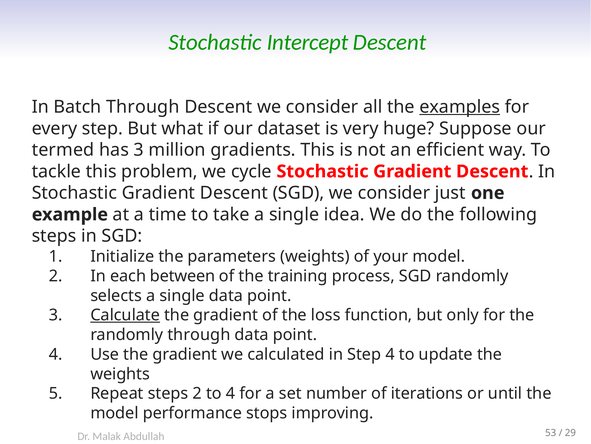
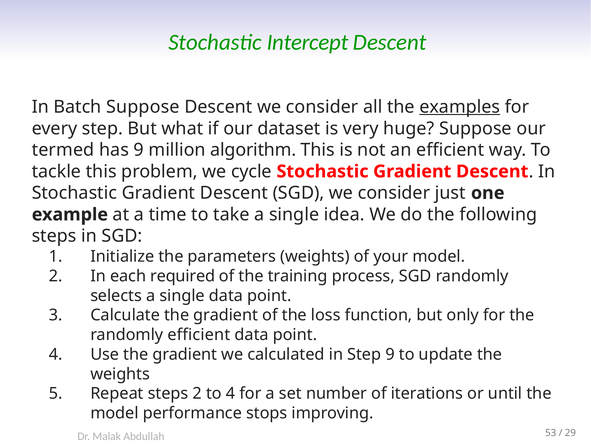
Batch Through: Through -> Suppose
has 3: 3 -> 9
gradients: gradients -> algorithm
between: between -> required
Calculate underline: present -> none
randomly through: through -> efficient
Step 4: 4 -> 9
